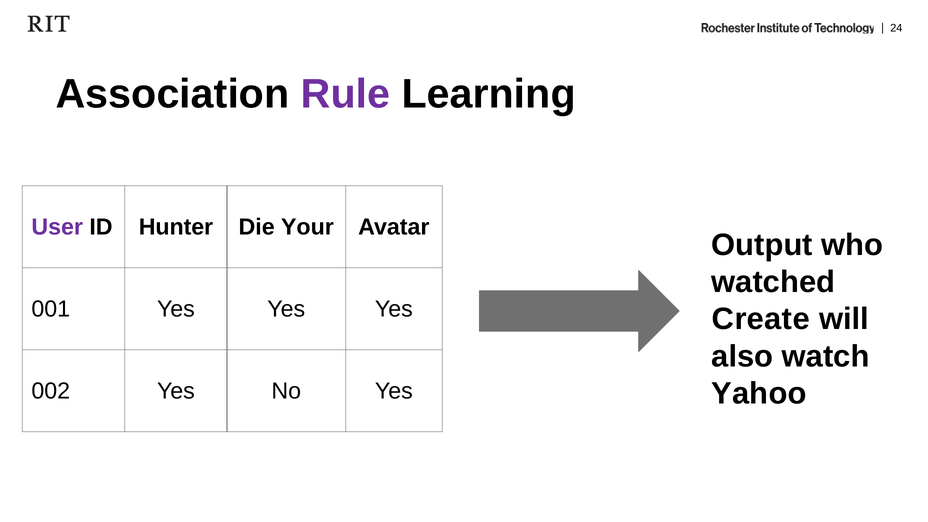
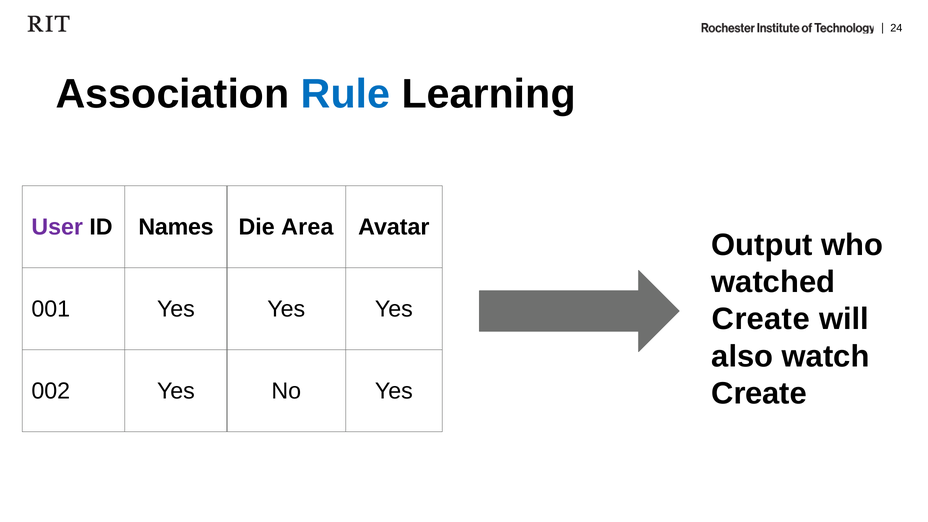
Rule colour: purple -> blue
Hunter: Hunter -> Names
Your: Your -> Area
Yahoo at (759, 393): Yahoo -> Create
